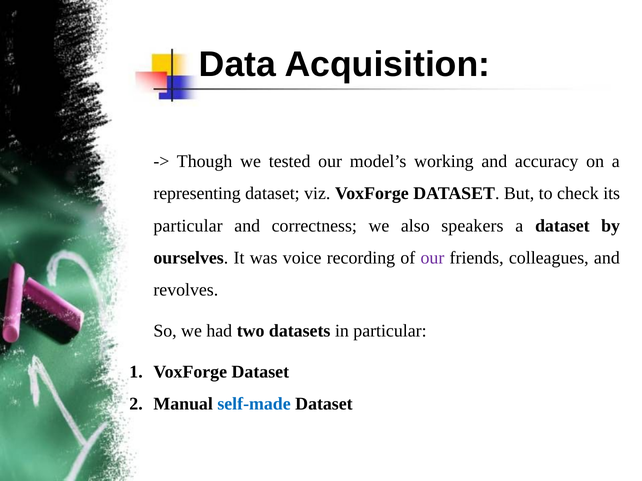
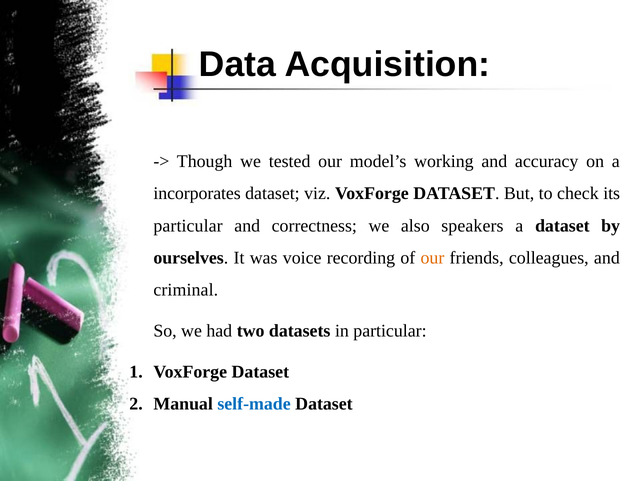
representing: representing -> incorporates
our at (432, 258) colour: purple -> orange
revolves: revolves -> criminal
